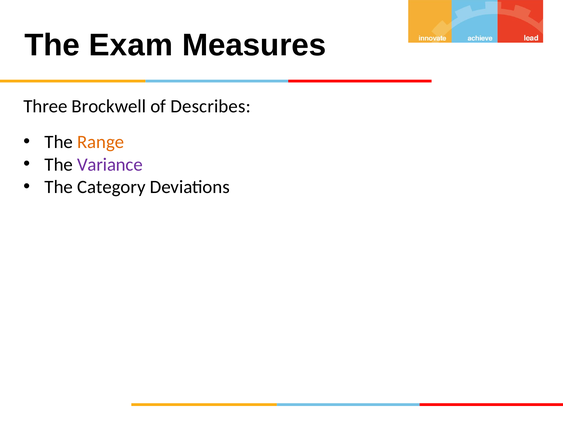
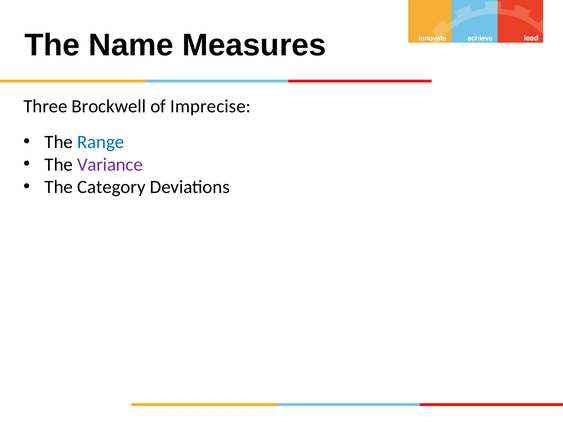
Exam: Exam -> Name
Describes: Describes -> Imprecise
Range colour: orange -> blue
